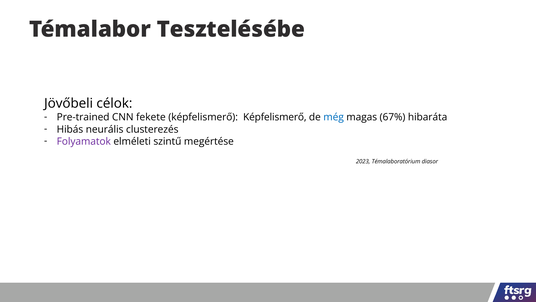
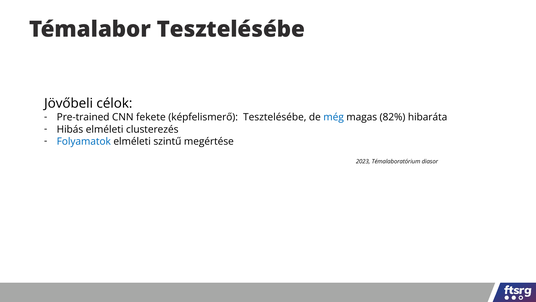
képfelismerő Képfelismerő: Képfelismerő -> Tesztelésébe
67%: 67% -> 82%
Hibás neurális: neurális -> elméleti
Folyamatok colour: purple -> blue
